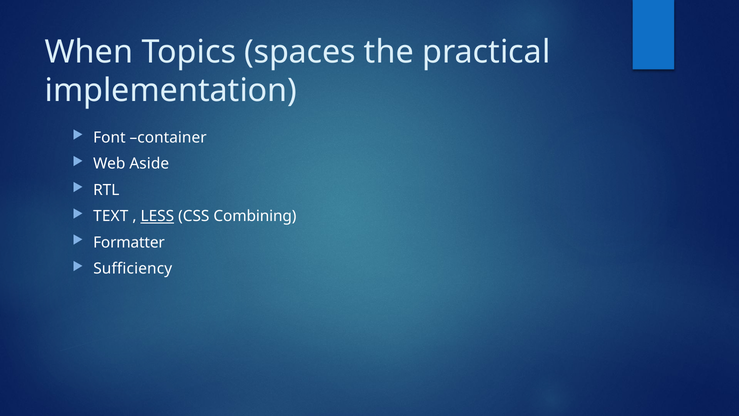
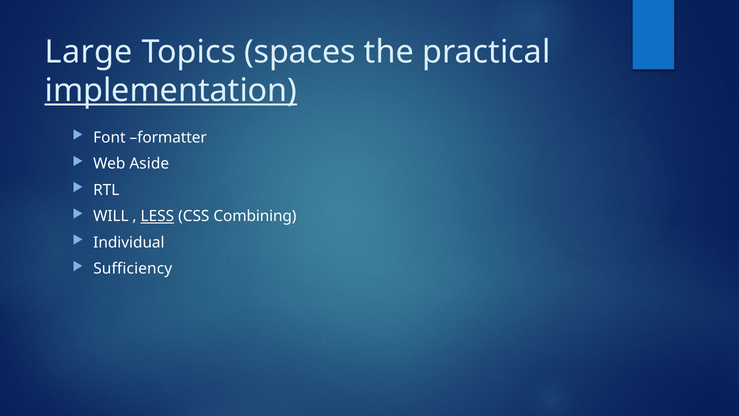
When: When -> Large
implementation underline: none -> present
container: container -> formatter
TEXT: TEXT -> WILL
Formatter: Formatter -> Individual
